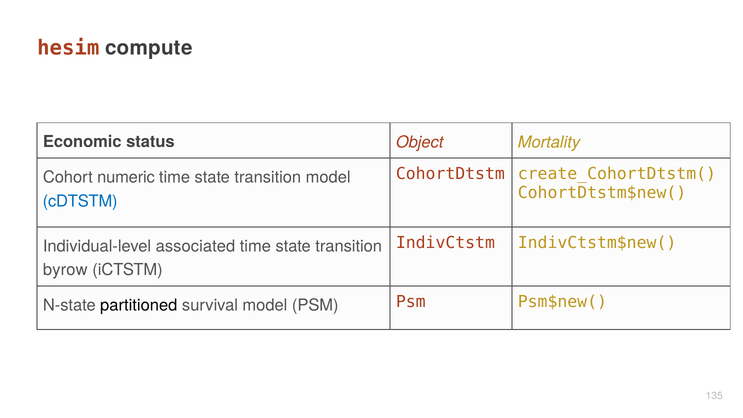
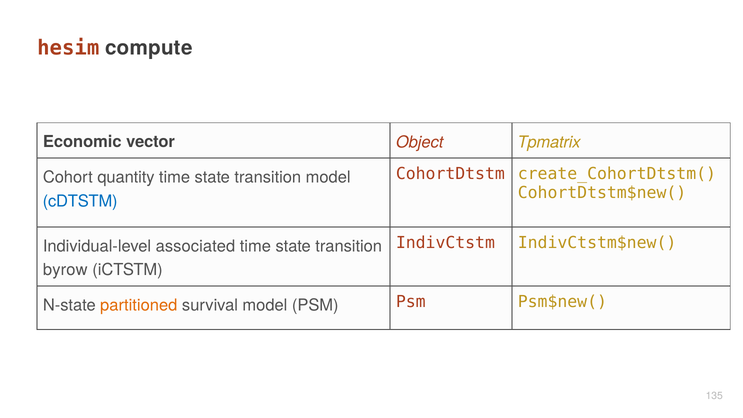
status: status -> vector
Mortality: Mortality -> Tpmatrix
numeric: numeric -> quantity
partitioned colour: black -> orange
